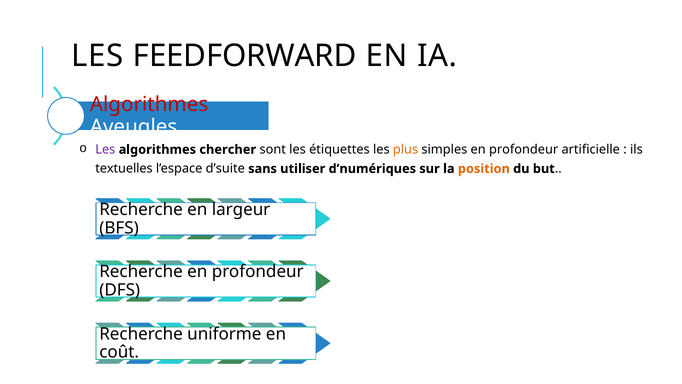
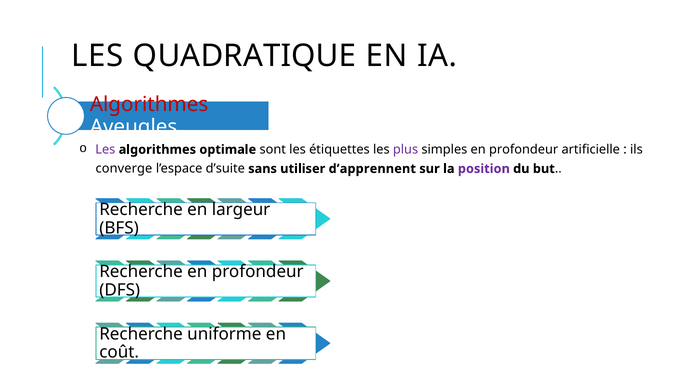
FEEDFORWARD: FEEDFORWARD -> QUADRATIQUE
chercher: chercher -> optimale
plus colour: orange -> purple
textuelles: textuelles -> converge
d’numériques: d’numériques -> d’apprennent
position colour: orange -> purple
